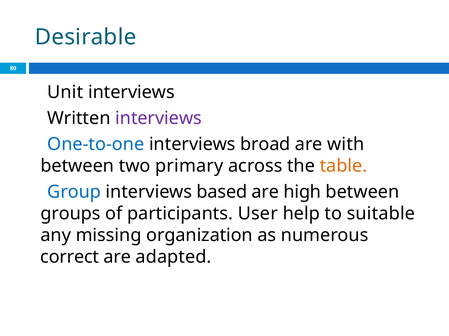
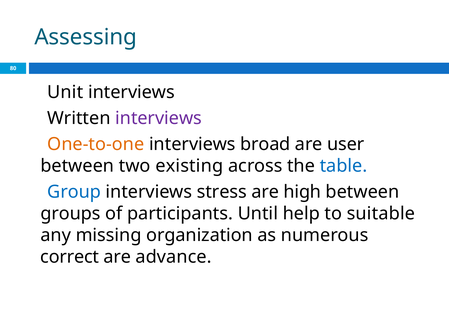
Desirable: Desirable -> Assessing
One-to-one colour: blue -> orange
with: with -> user
primary: primary -> existing
table colour: orange -> blue
based: based -> stress
User: User -> Until
adapted: adapted -> advance
